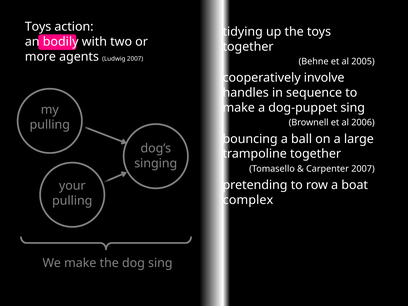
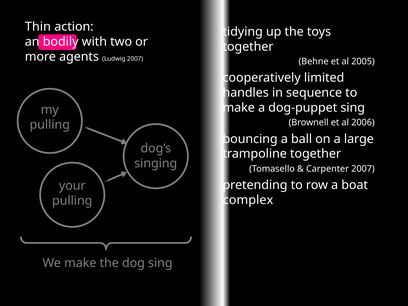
Toys at (38, 27): Toys -> Thin
involve: involve -> limited
